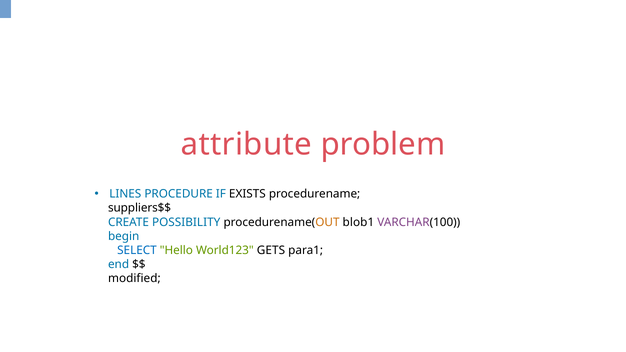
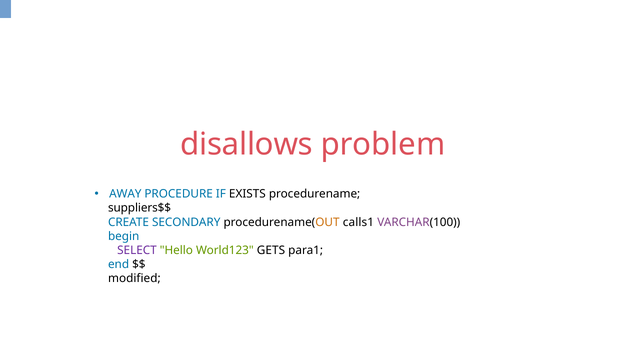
attribute: attribute -> disallows
LINES: LINES -> AWAY
POSSIBILITY: POSSIBILITY -> SECONDARY
blob1: blob1 -> calls1
SELECT colour: blue -> purple
